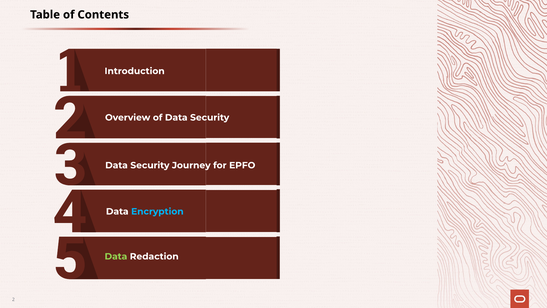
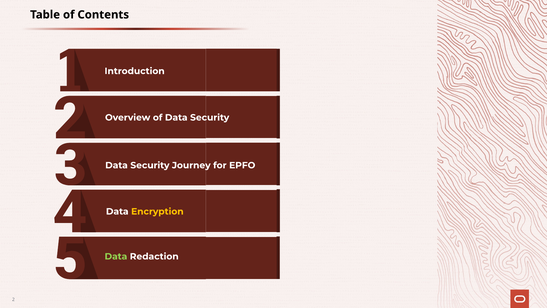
Encryption colour: light blue -> yellow
